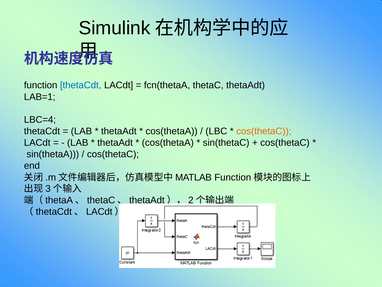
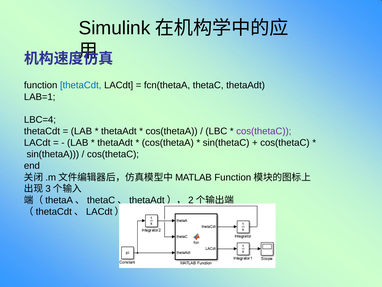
cos(thetaC at (264, 131) colour: orange -> purple
